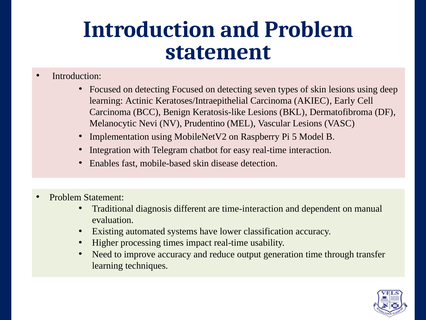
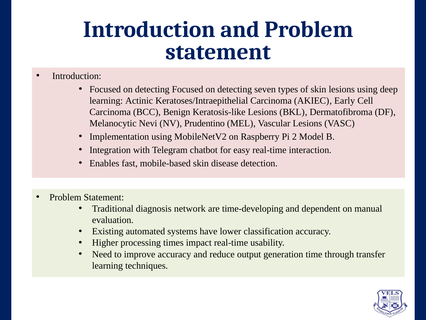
5: 5 -> 2
different: different -> network
time-interaction: time-interaction -> time-developing
